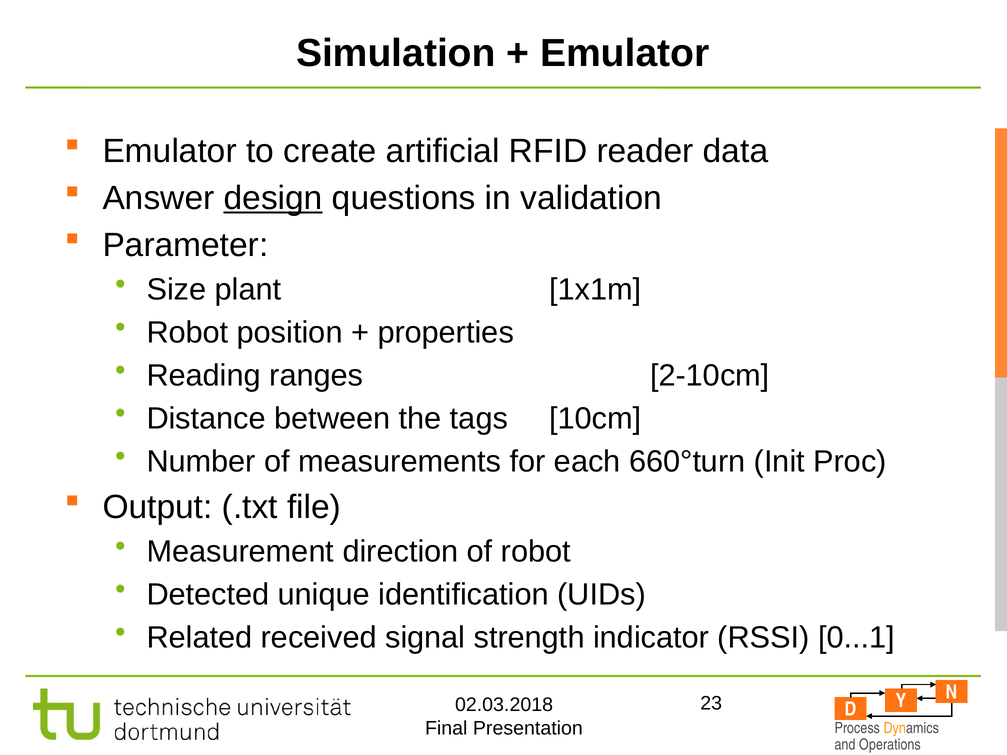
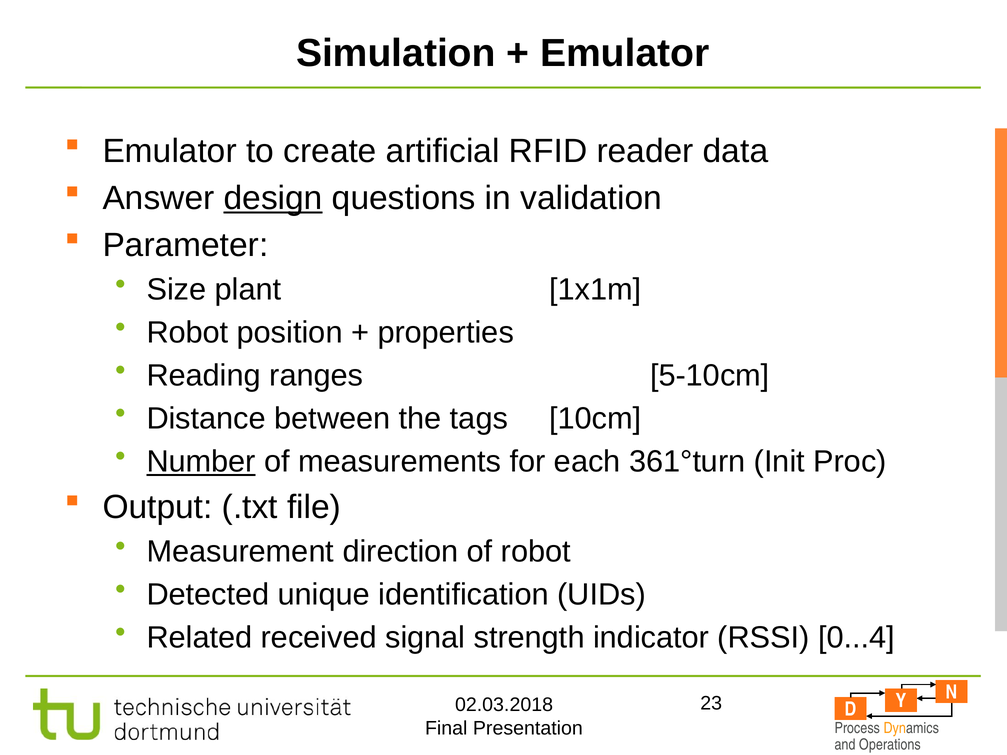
2-10cm: 2-10cm -> 5-10cm
Number underline: none -> present
660°turn: 660°turn -> 361°turn
0...1: 0...1 -> 0...4
